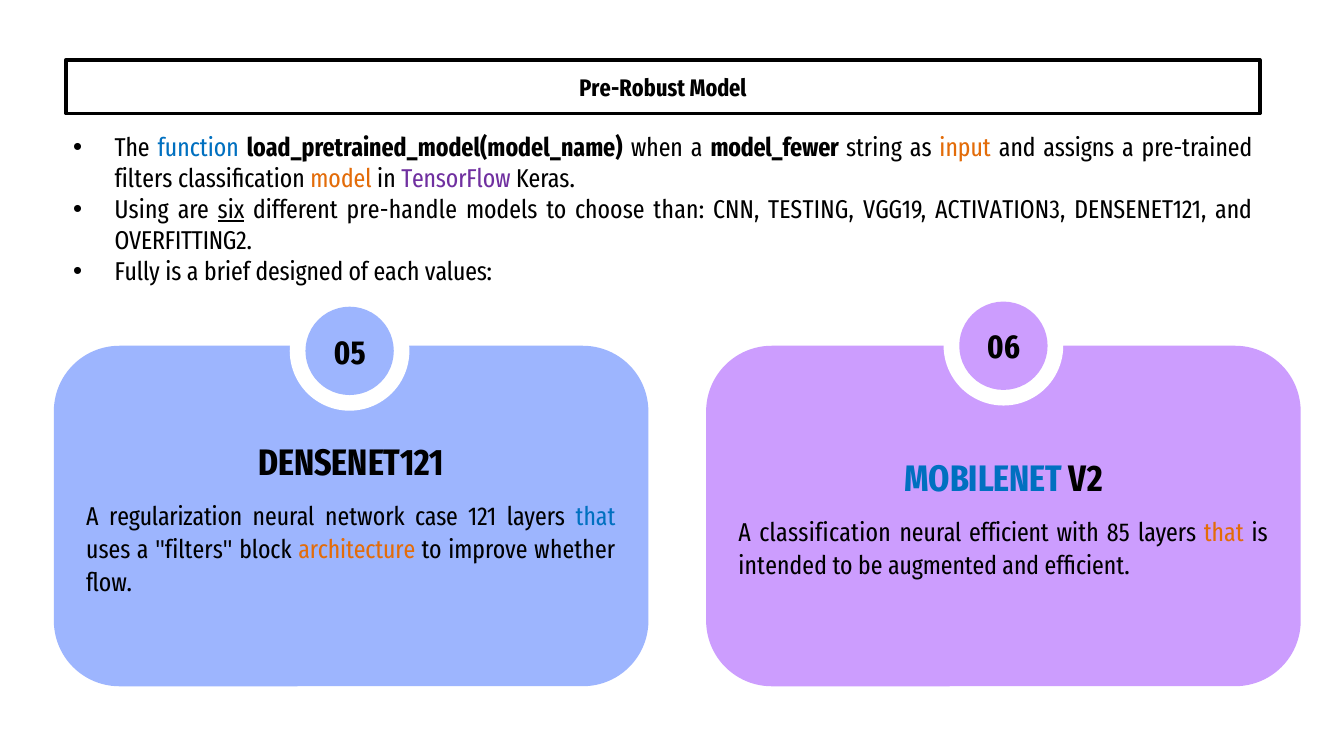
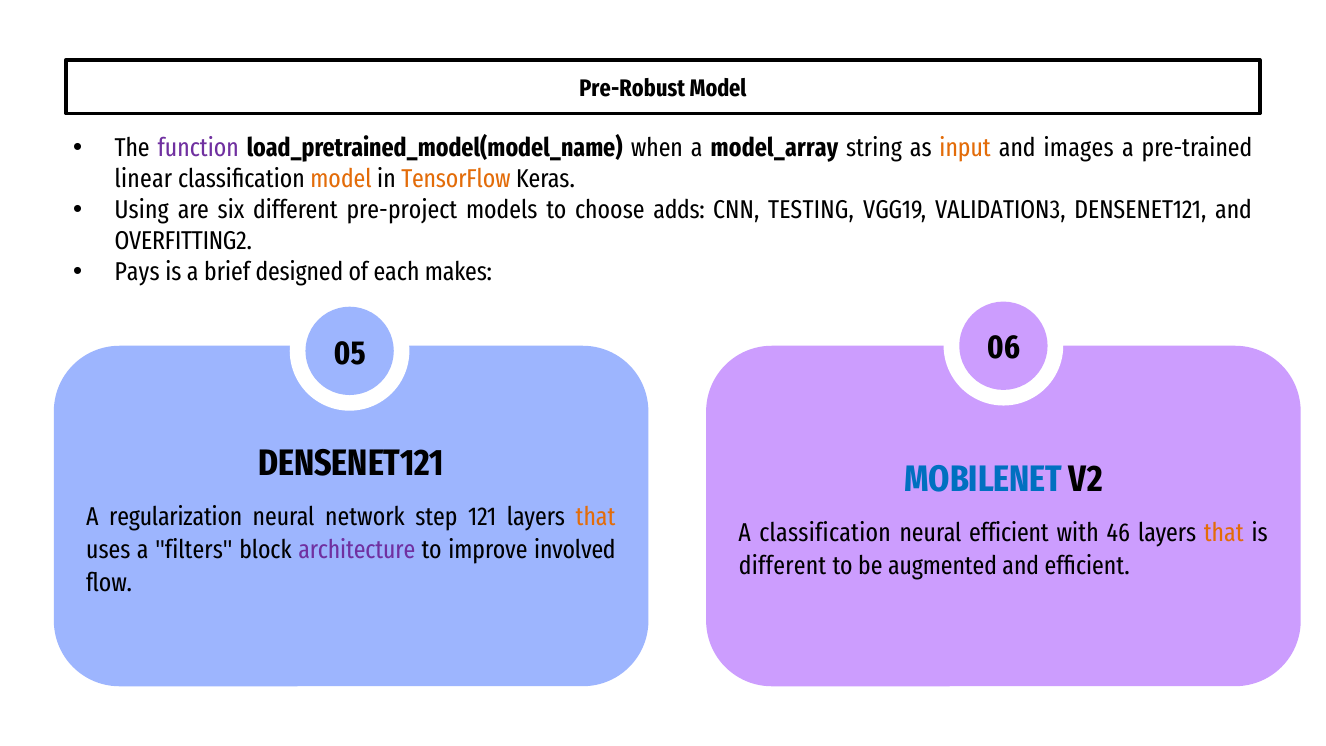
function colour: blue -> purple
model_fewer: model_fewer -> model_array
assigns: assigns -> images
filters at (144, 179): filters -> linear
TensorFlow colour: purple -> orange
six underline: present -> none
pre-handle: pre-handle -> pre-project
than: than -> adds
ACTIVATION3: ACTIVATION3 -> VALIDATION3
Fully: Fully -> Pays
values: values -> makes
case: case -> step
that at (596, 517) colour: blue -> orange
85: 85 -> 46
architecture colour: orange -> purple
whether: whether -> involved
intended at (783, 566): intended -> different
